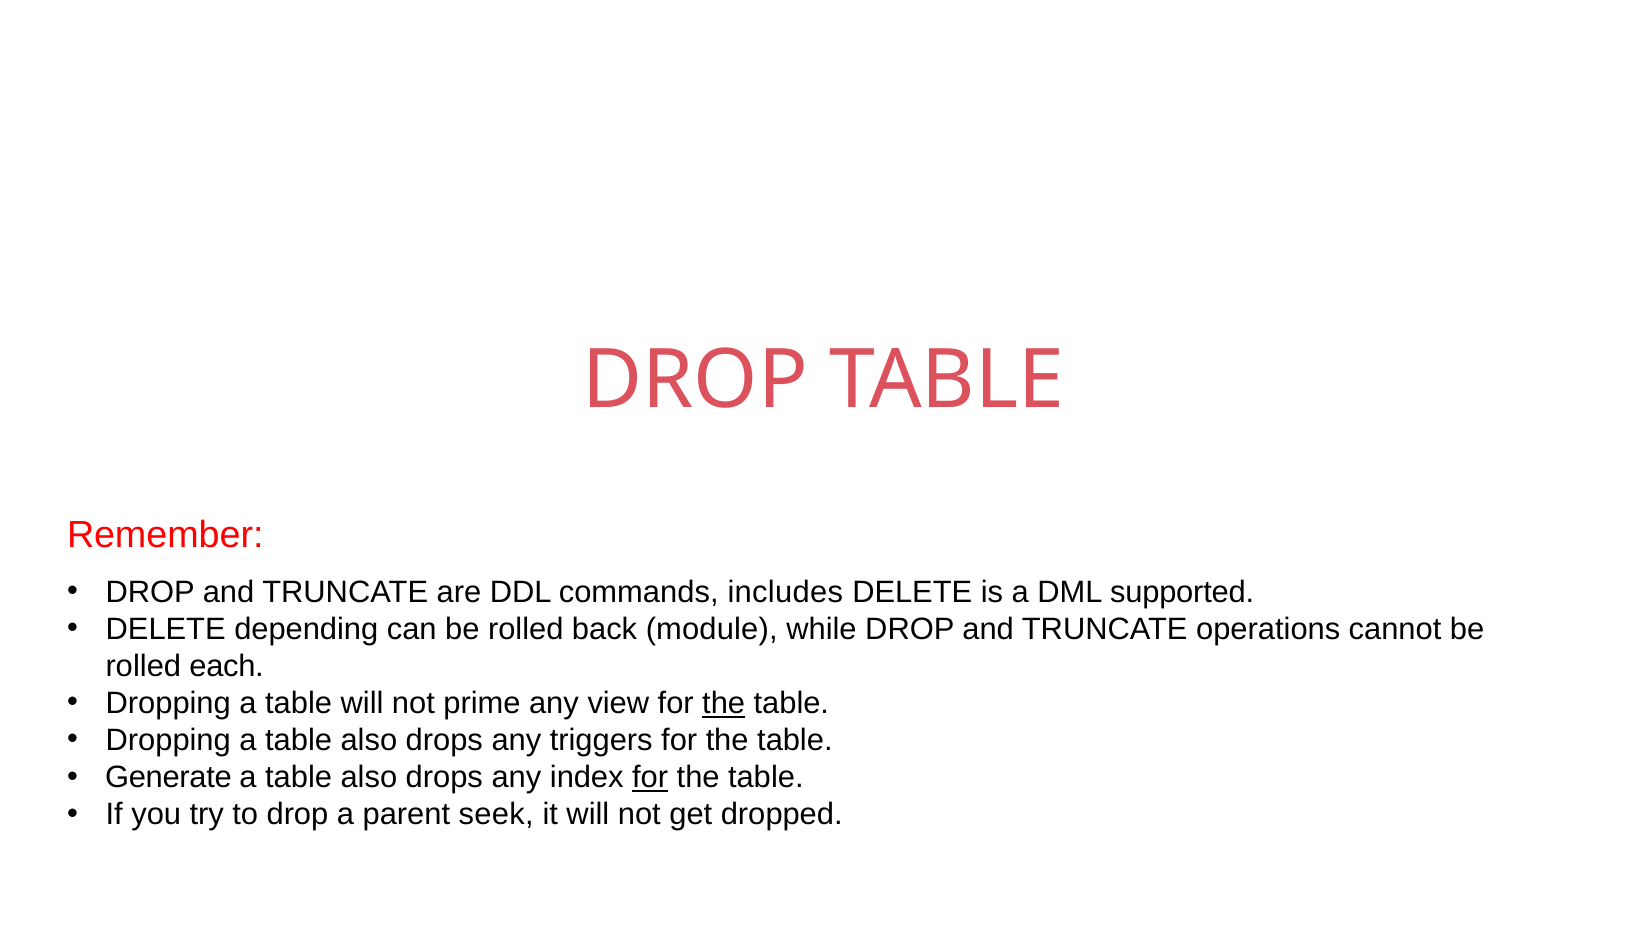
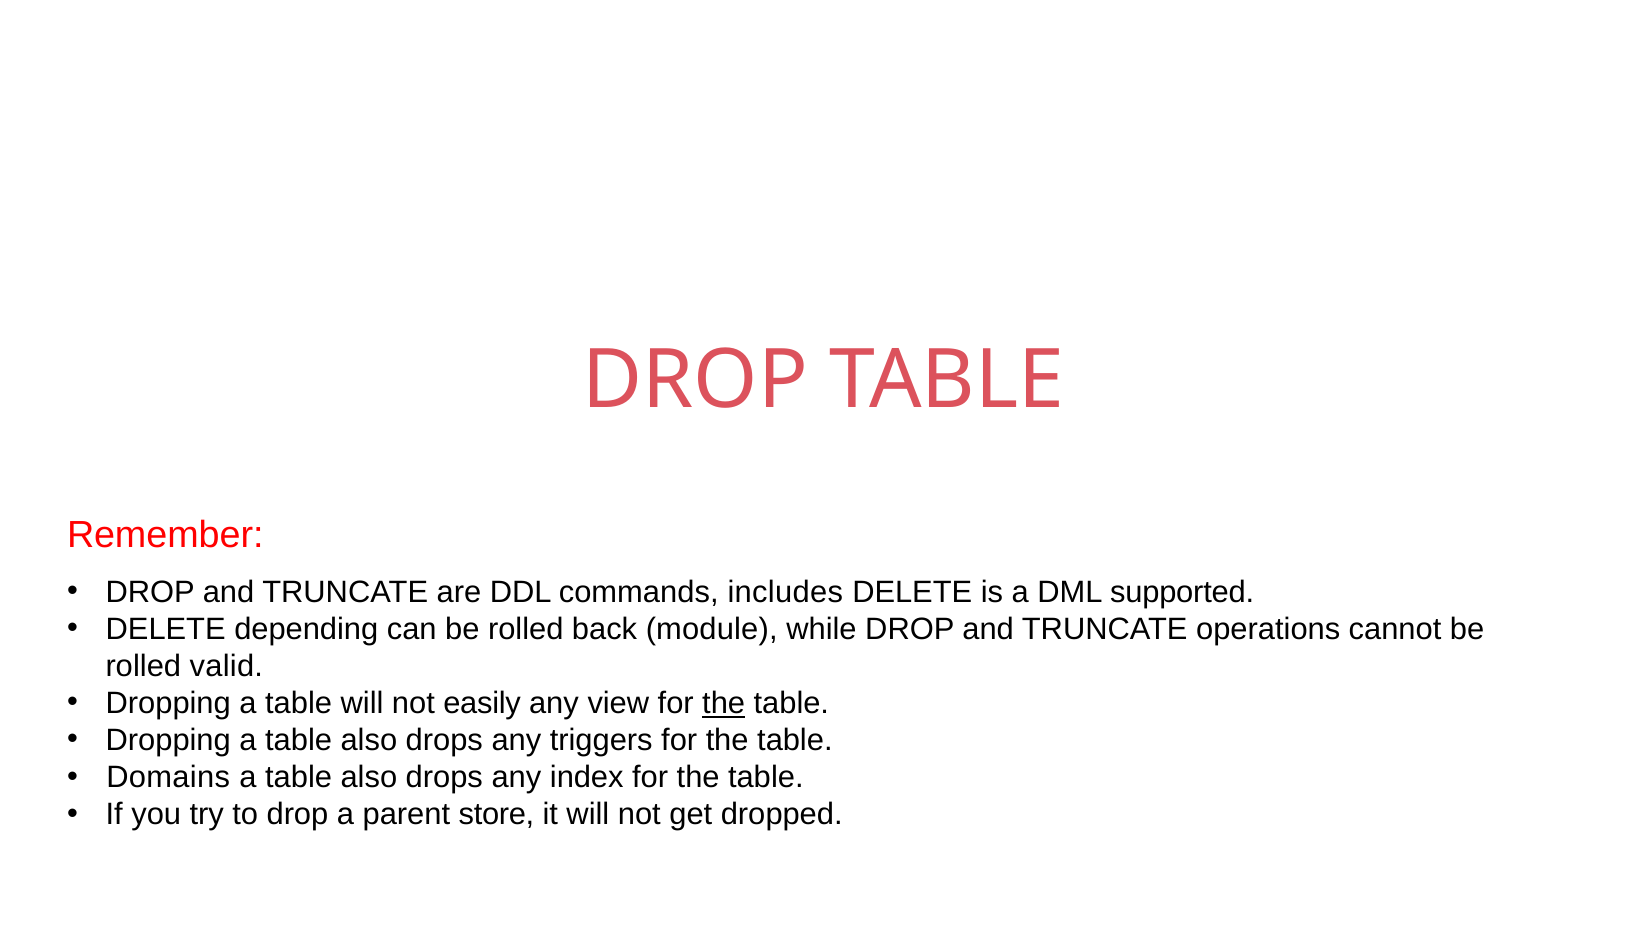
each: each -> valid
prime: prime -> easily
Generate: Generate -> Domains
for at (650, 778) underline: present -> none
seek: seek -> store
